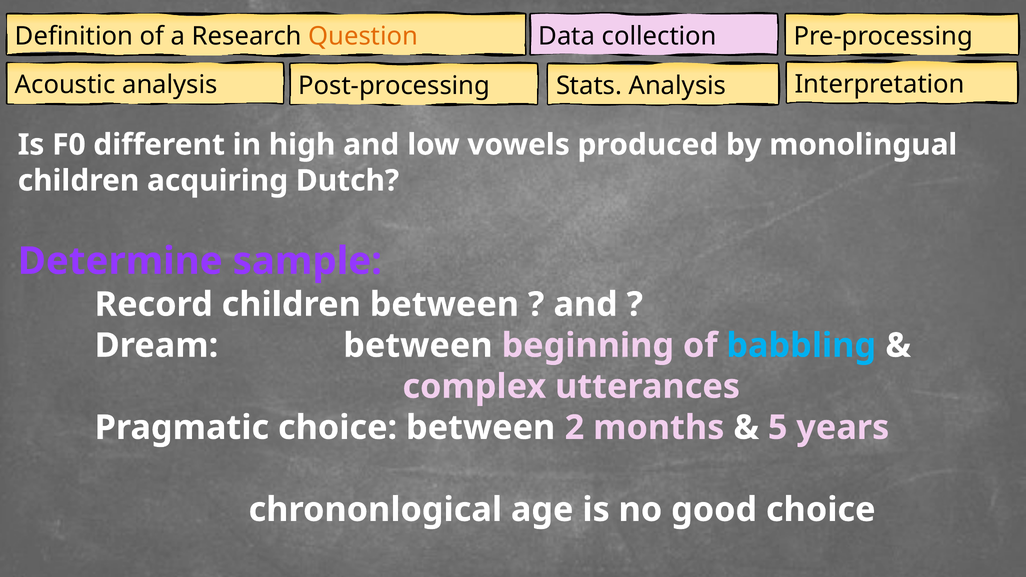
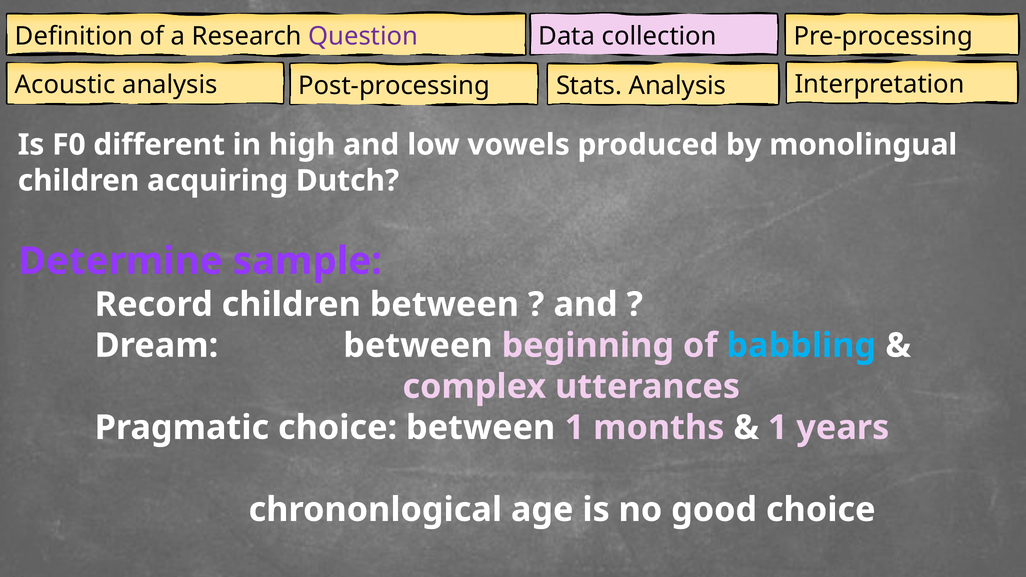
Question colour: orange -> purple
between 2: 2 -> 1
5 at (778, 428): 5 -> 1
